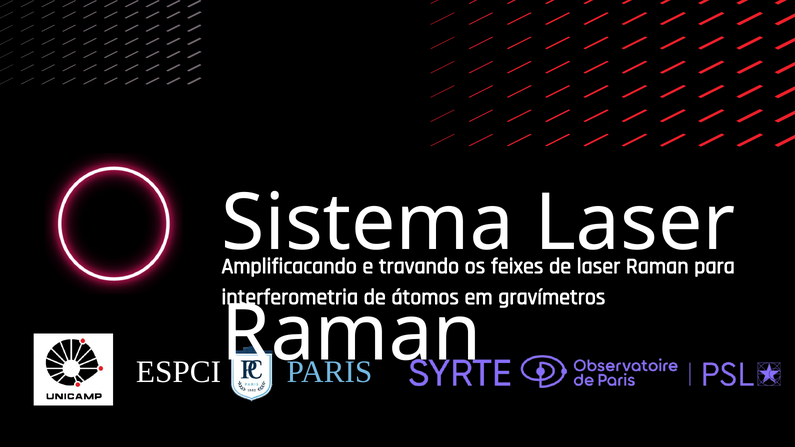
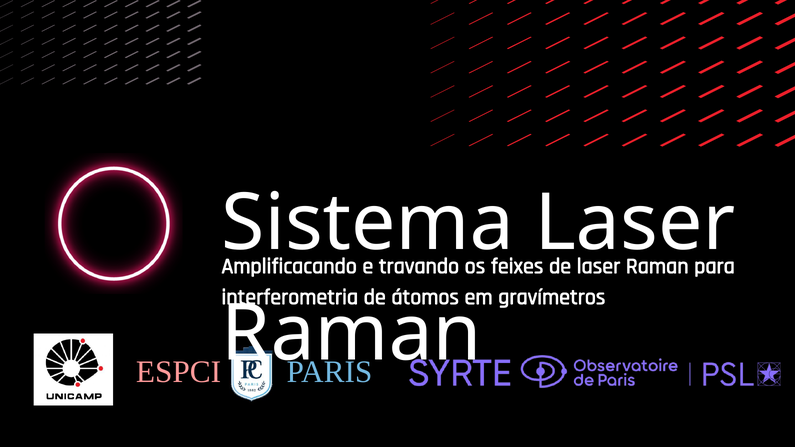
ESPCI colour: white -> pink
